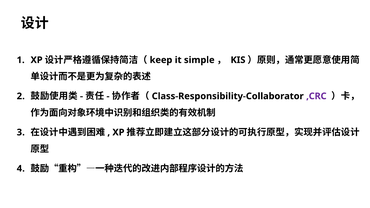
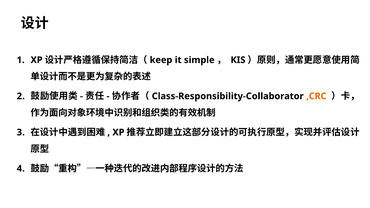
,CRC colour: purple -> orange
